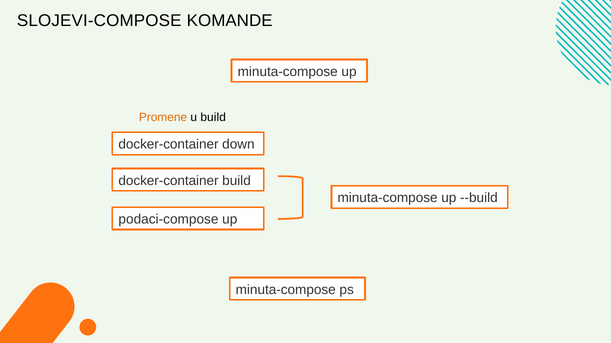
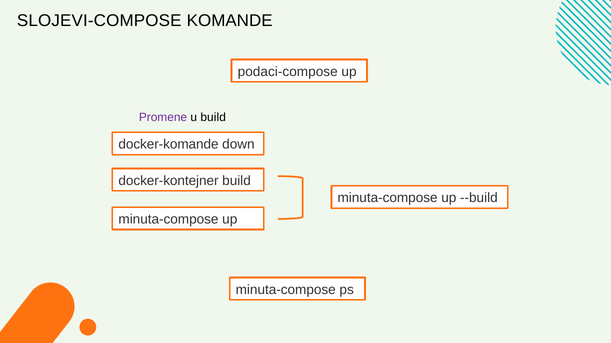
minuta-compose at (288, 72): minuta-compose -> podaci-compose
Promene colour: orange -> purple
docker-container at (169, 145): docker-container -> docker-komande
docker-container at (169, 181): docker-container -> docker-kontejner
podaci-compose at (168, 220): podaci-compose -> minuta-compose
